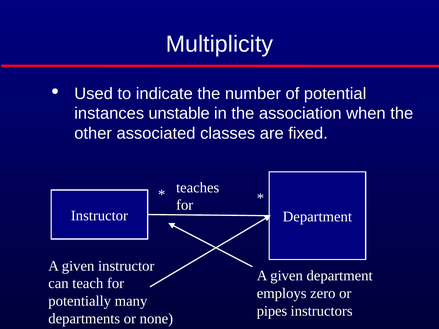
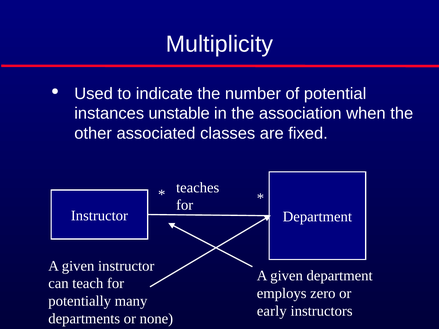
pipes: pipes -> early
